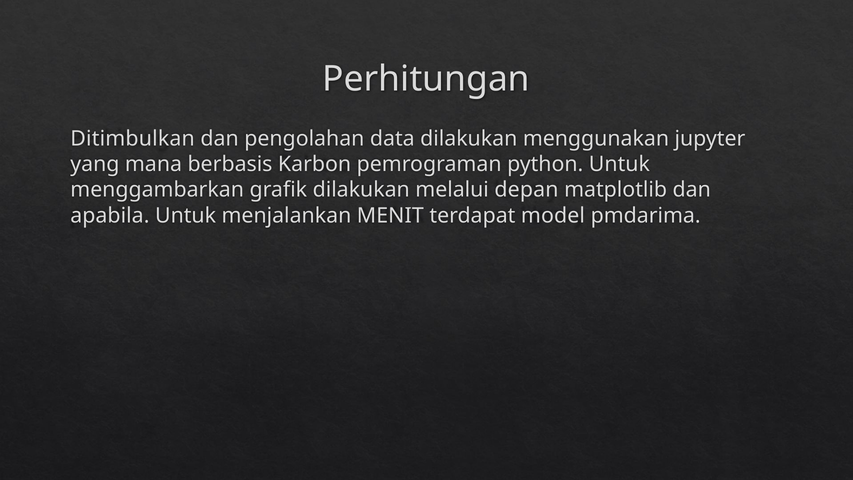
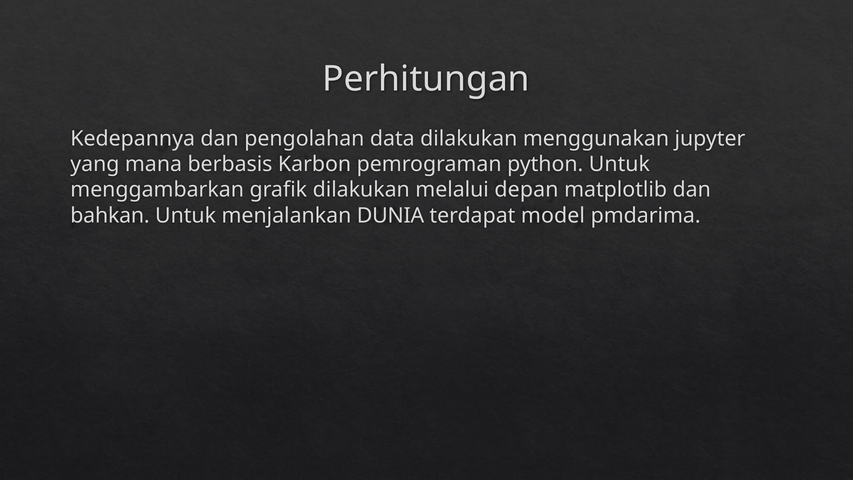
Ditimbulkan: Ditimbulkan -> Kedepannya
apabila: apabila -> bahkan
MENIT: MENIT -> DUNIA
